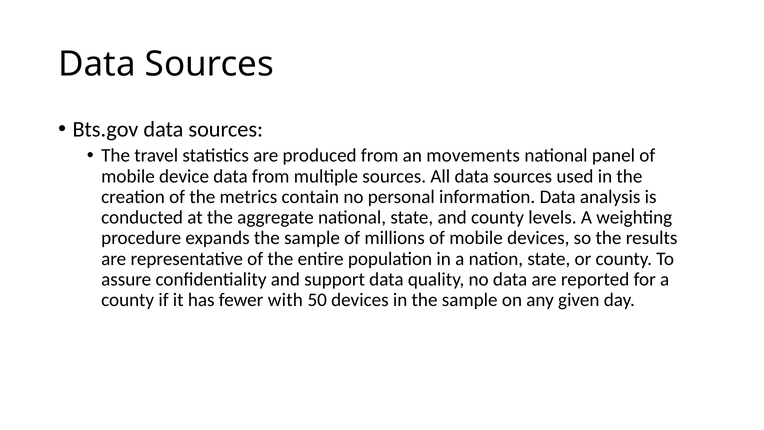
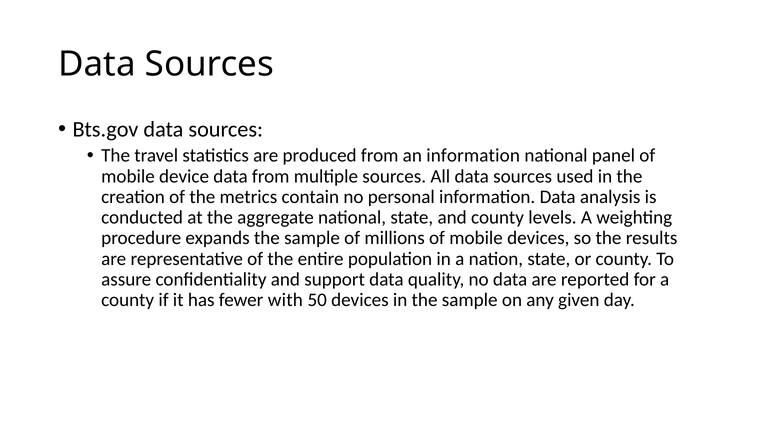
an movements: movements -> information
